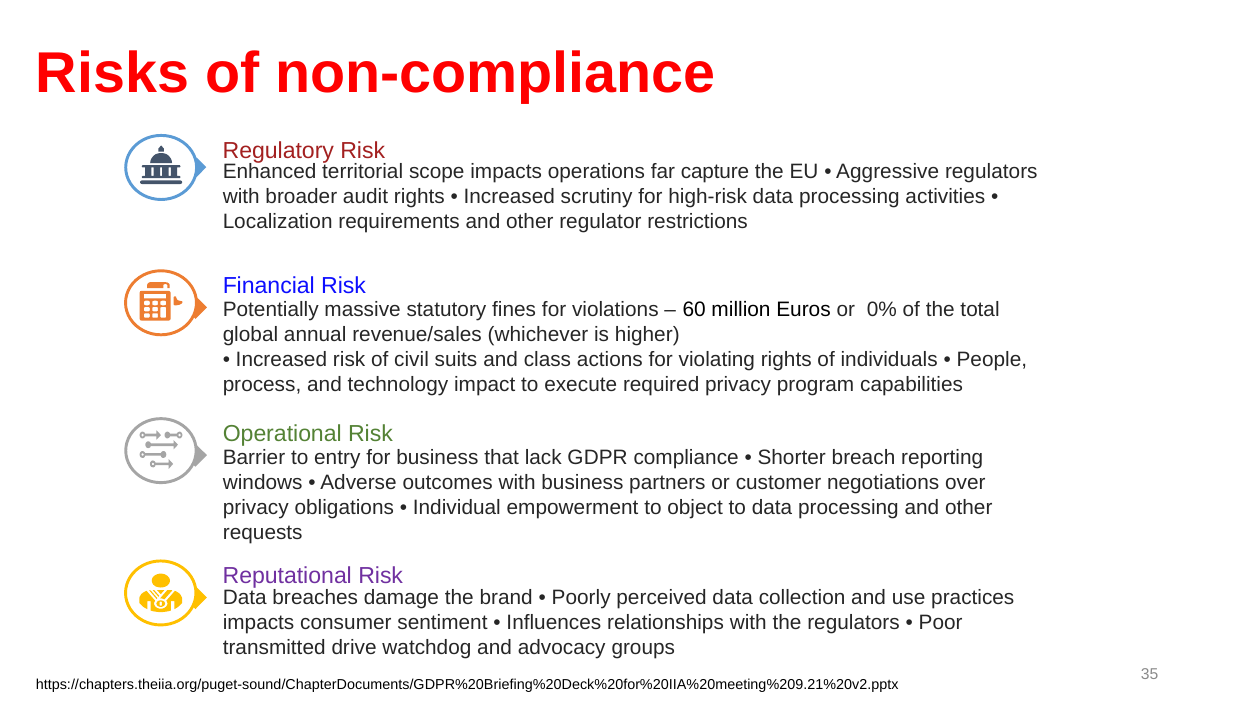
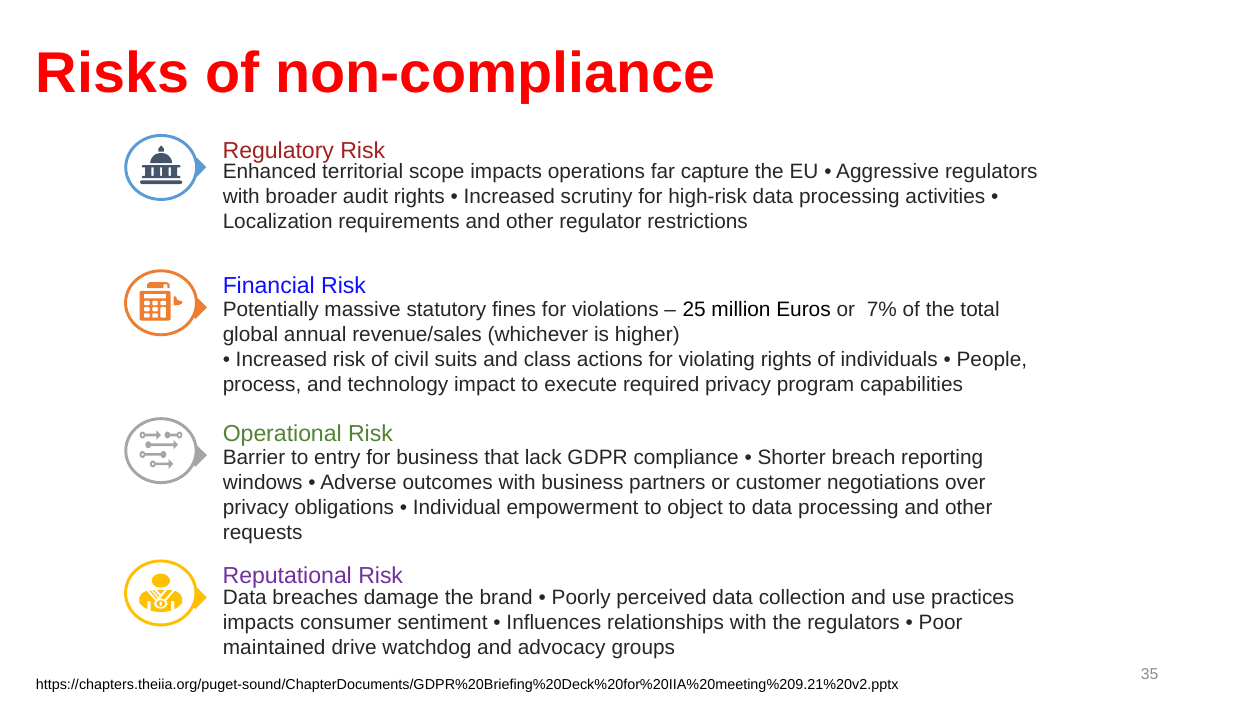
60: 60 -> 25
0%: 0% -> 7%
transmitted: transmitted -> maintained
